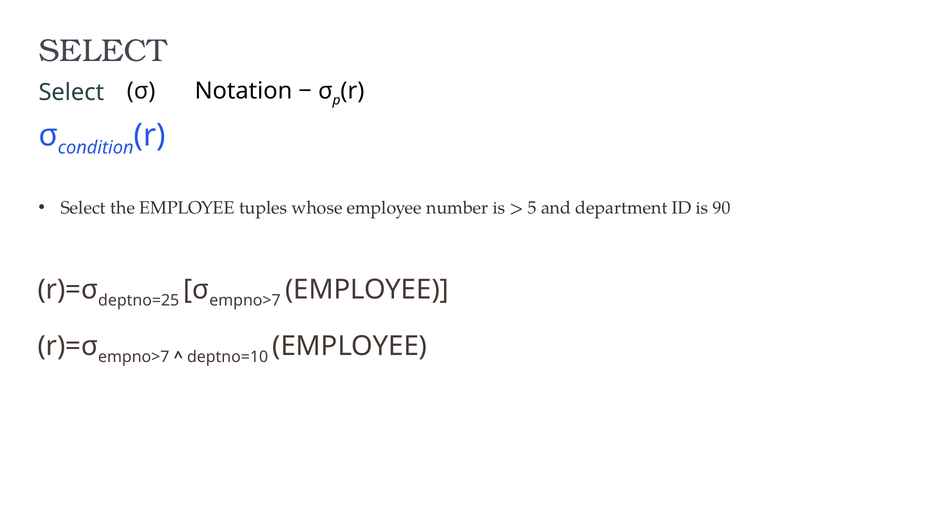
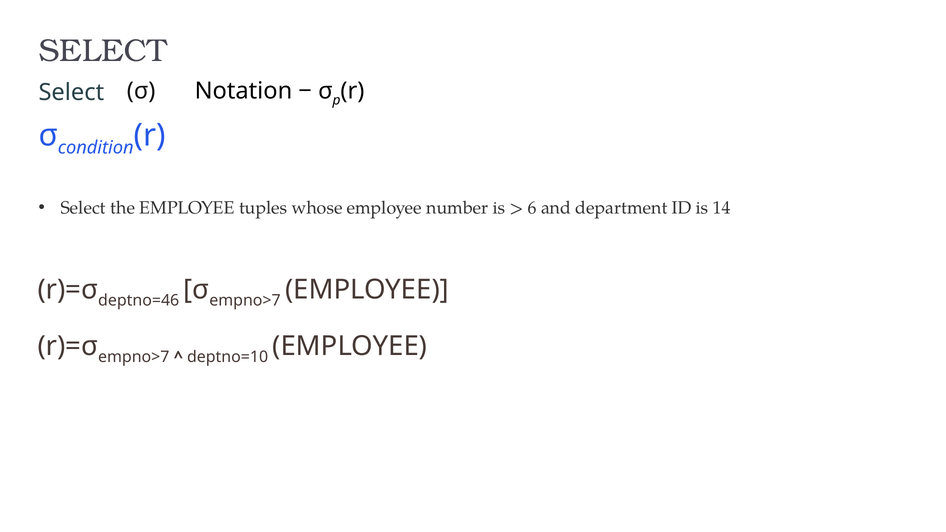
5: 5 -> 6
90: 90 -> 14
deptno=25: deptno=25 -> deptno=46
